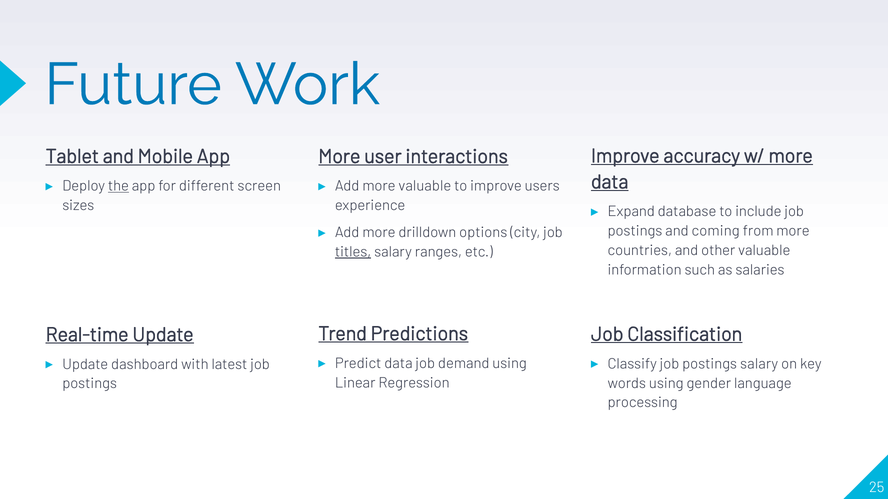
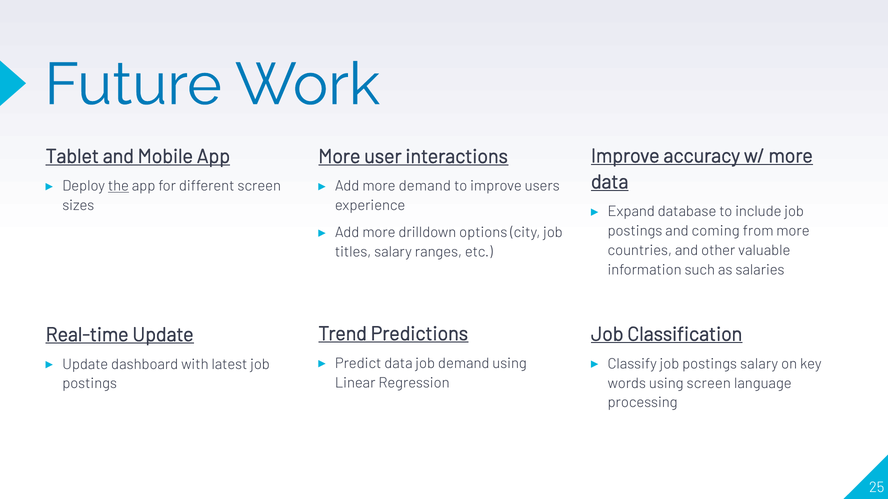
more valuable: valuable -> demand
titles underline: present -> none
using gender: gender -> screen
